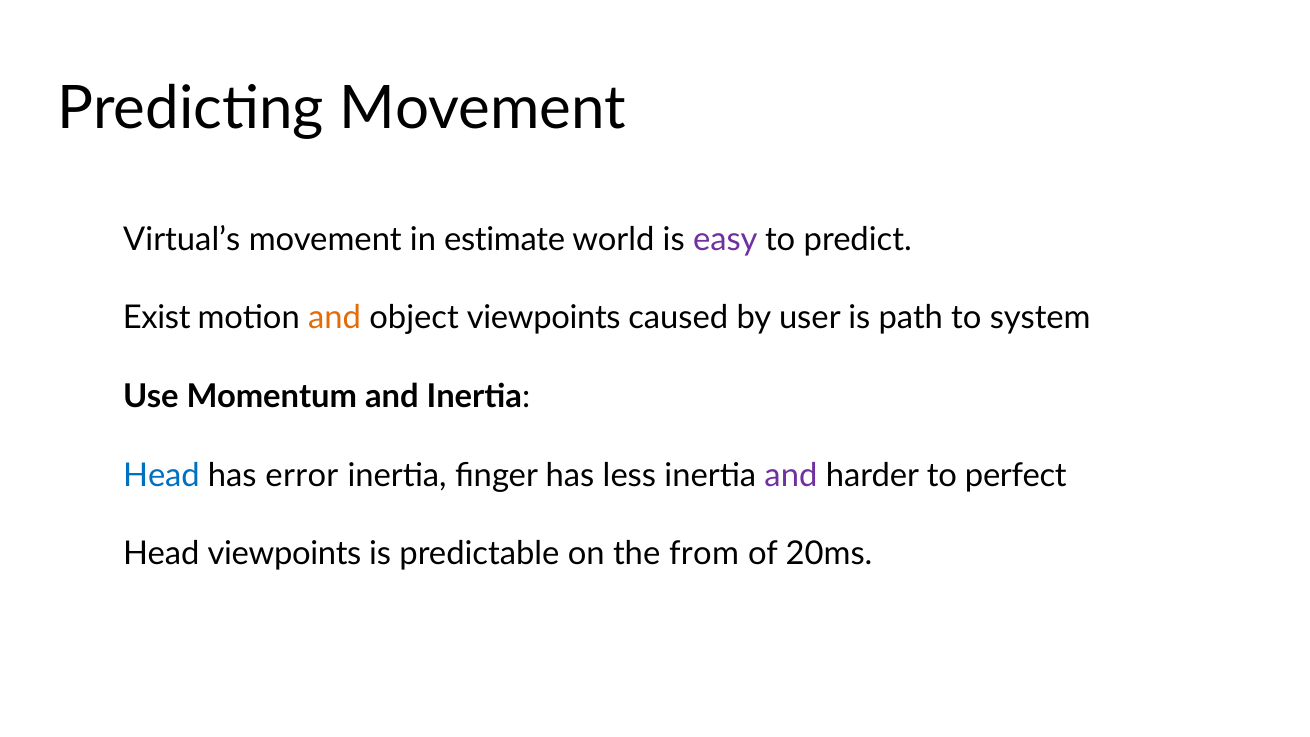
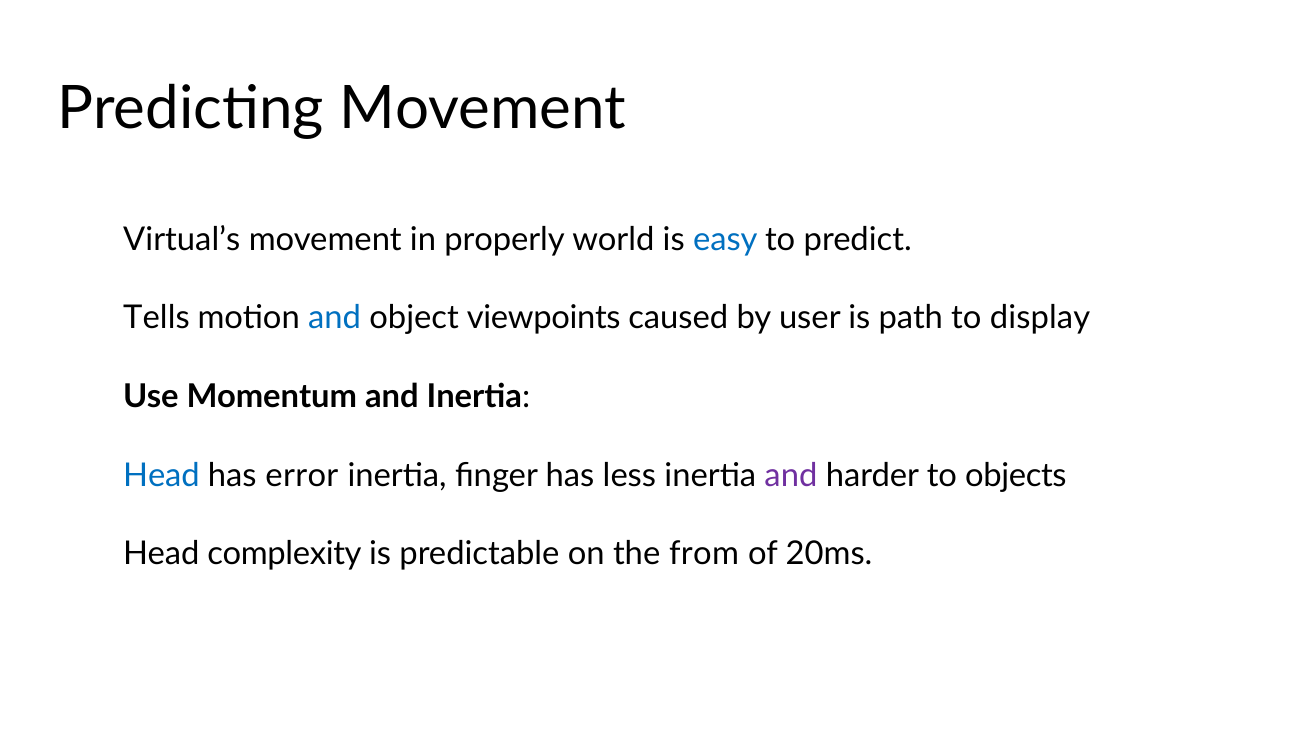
estimate: estimate -> properly
easy colour: purple -> blue
Exist: Exist -> Tells
and at (335, 318) colour: orange -> blue
system: system -> display
perfect: perfect -> objects
Head viewpoints: viewpoints -> complexity
